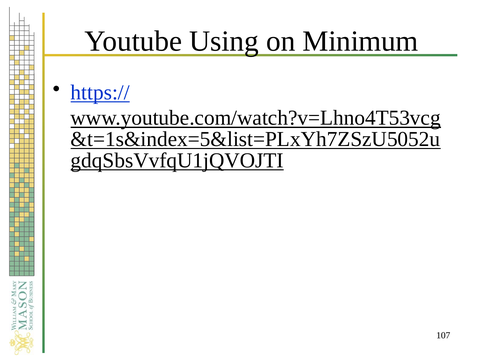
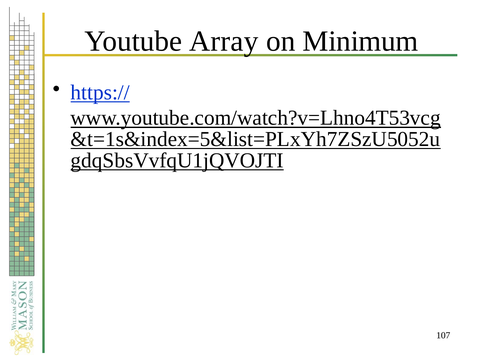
Using: Using -> Array
